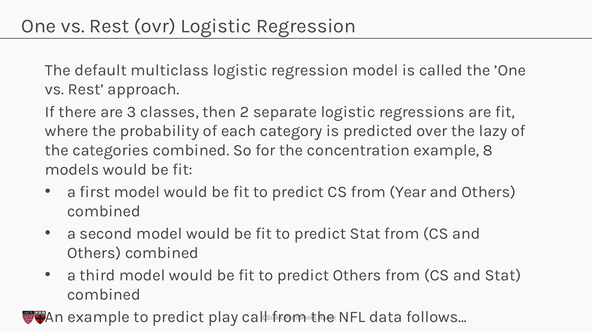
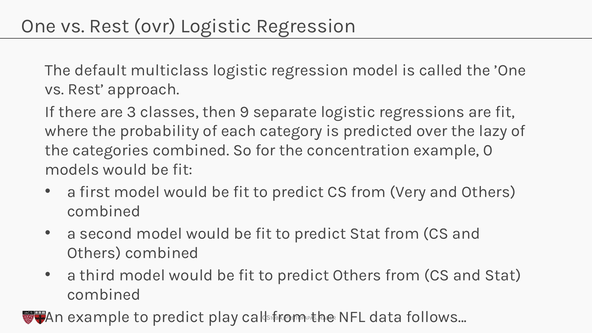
2: 2 -> 9
8: 8 -> 0
Year: Year -> Very
